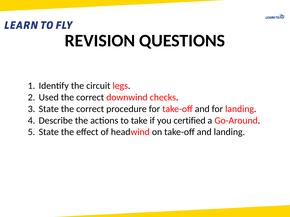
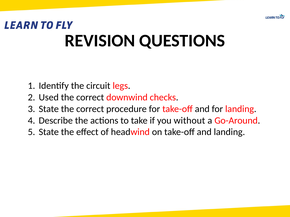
certified: certified -> without
